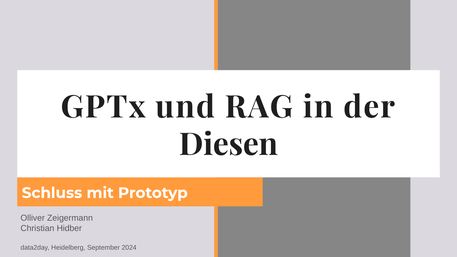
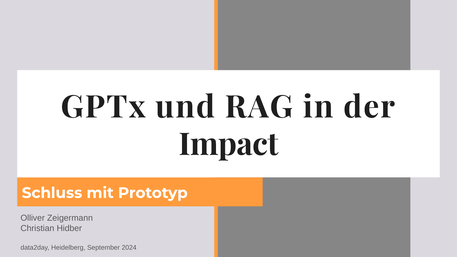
Diesen: Diesen -> Impact
